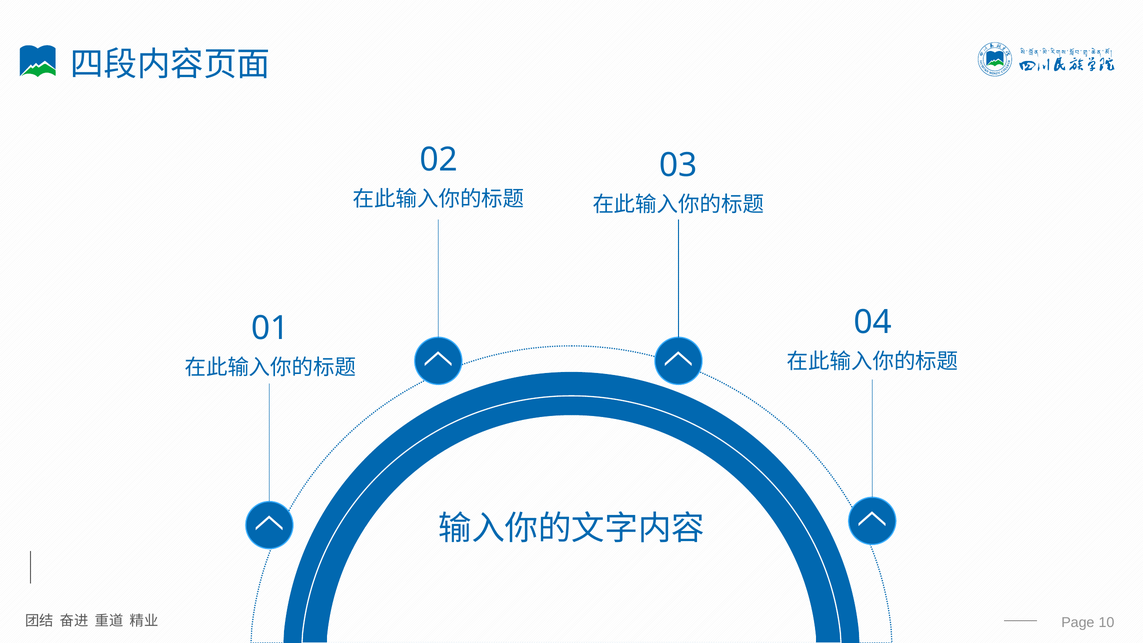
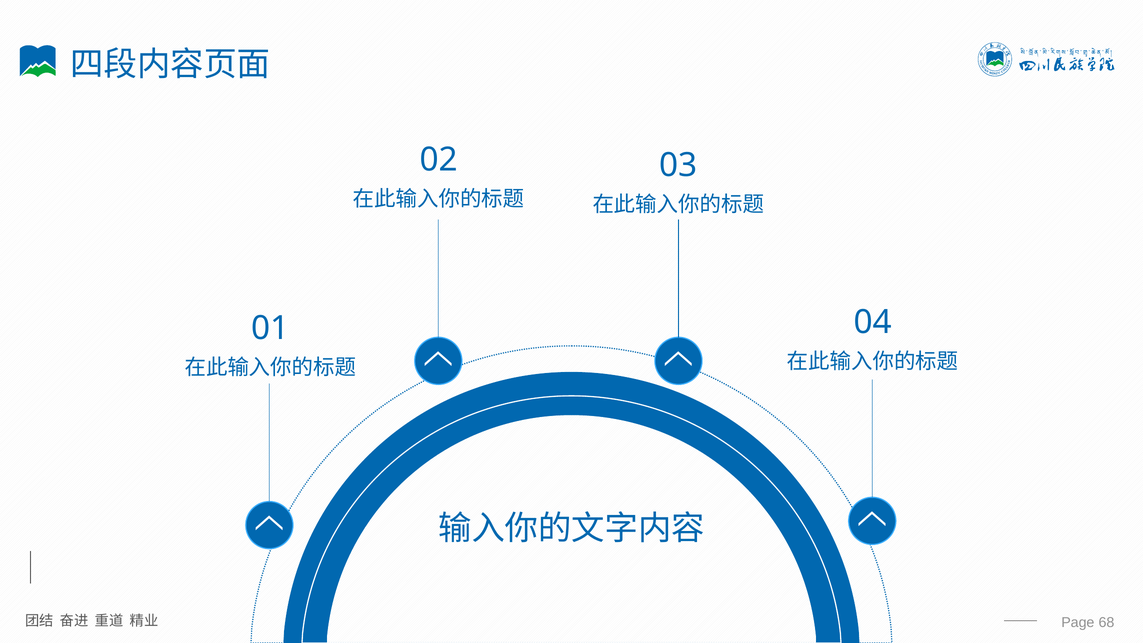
10: 10 -> 68
